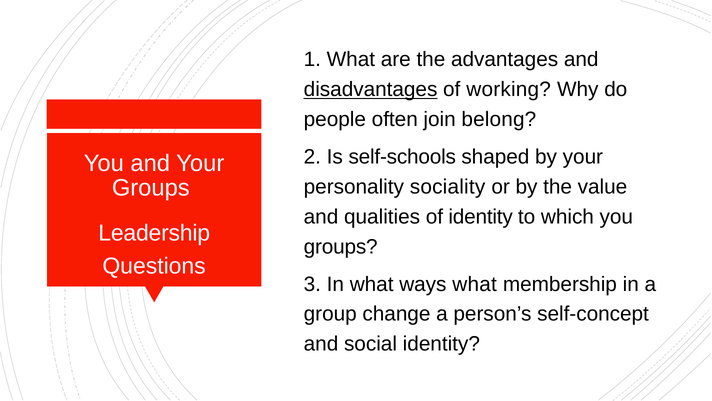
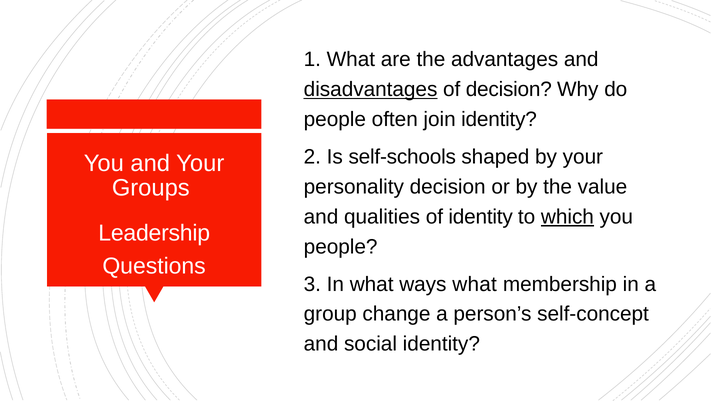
of working: working -> decision
join belong: belong -> identity
personality sociality: sociality -> decision
which underline: none -> present
groups at (341, 246): groups -> people
